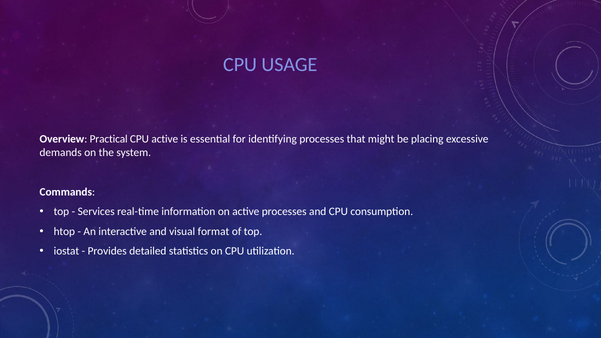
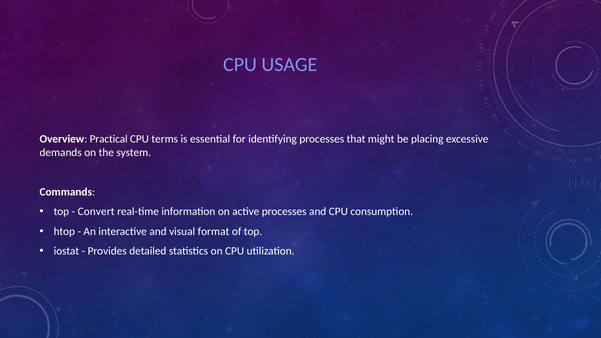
CPU active: active -> terms
Services: Services -> Convert
